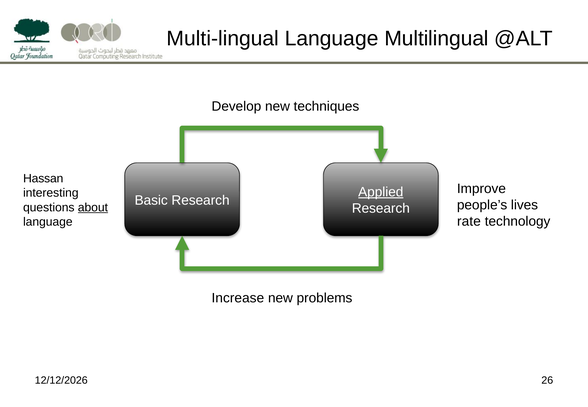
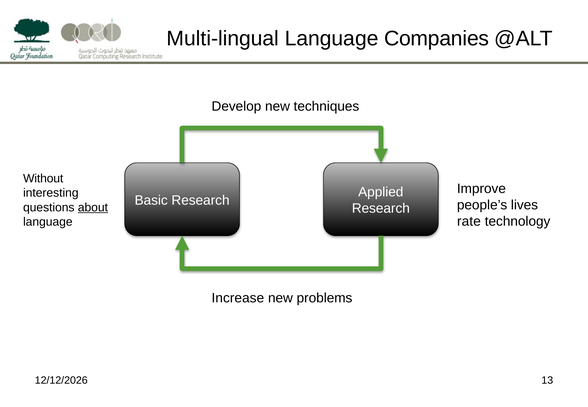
Multilingual: Multilingual -> Companies
Hassan: Hassan -> Without
Applied underline: present -> none
26: 26 -> 13
